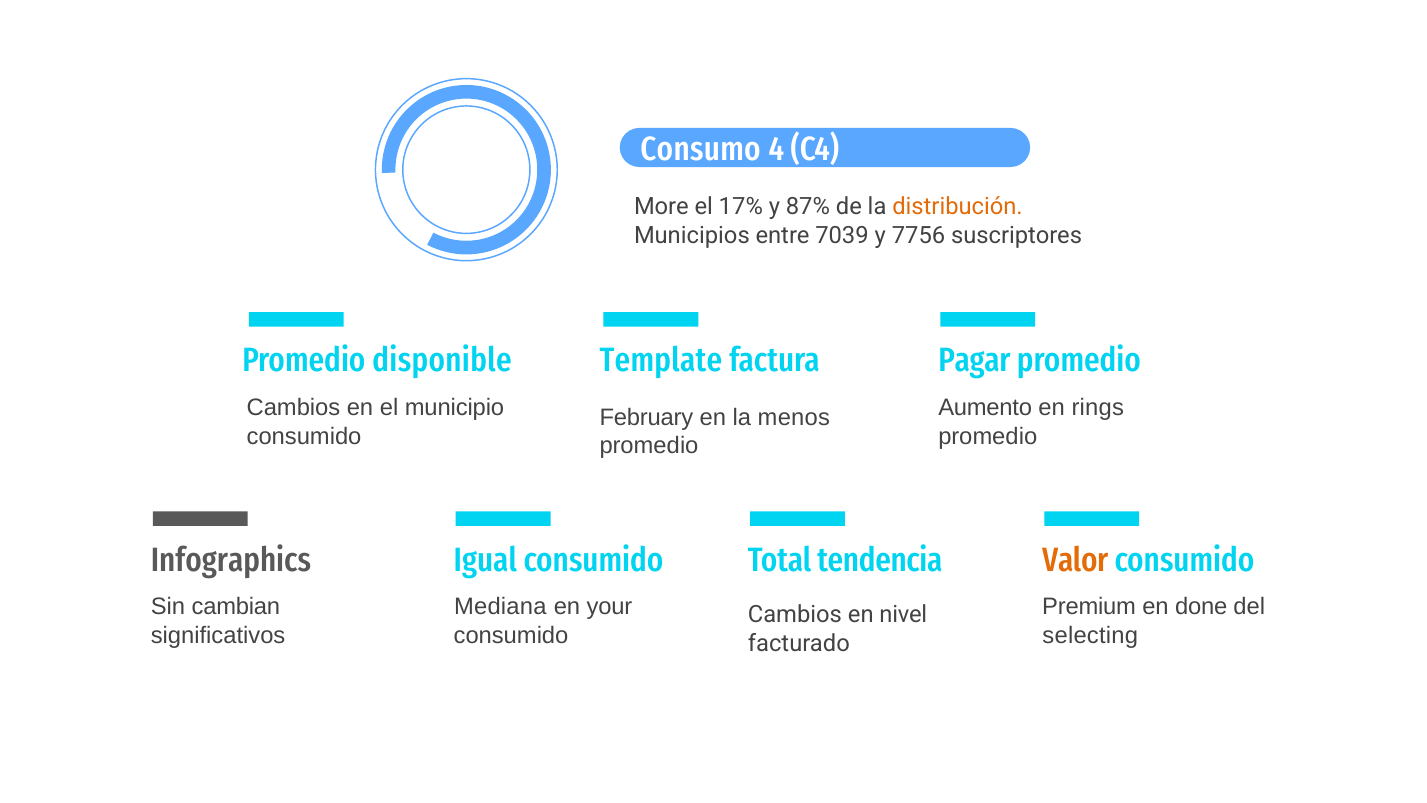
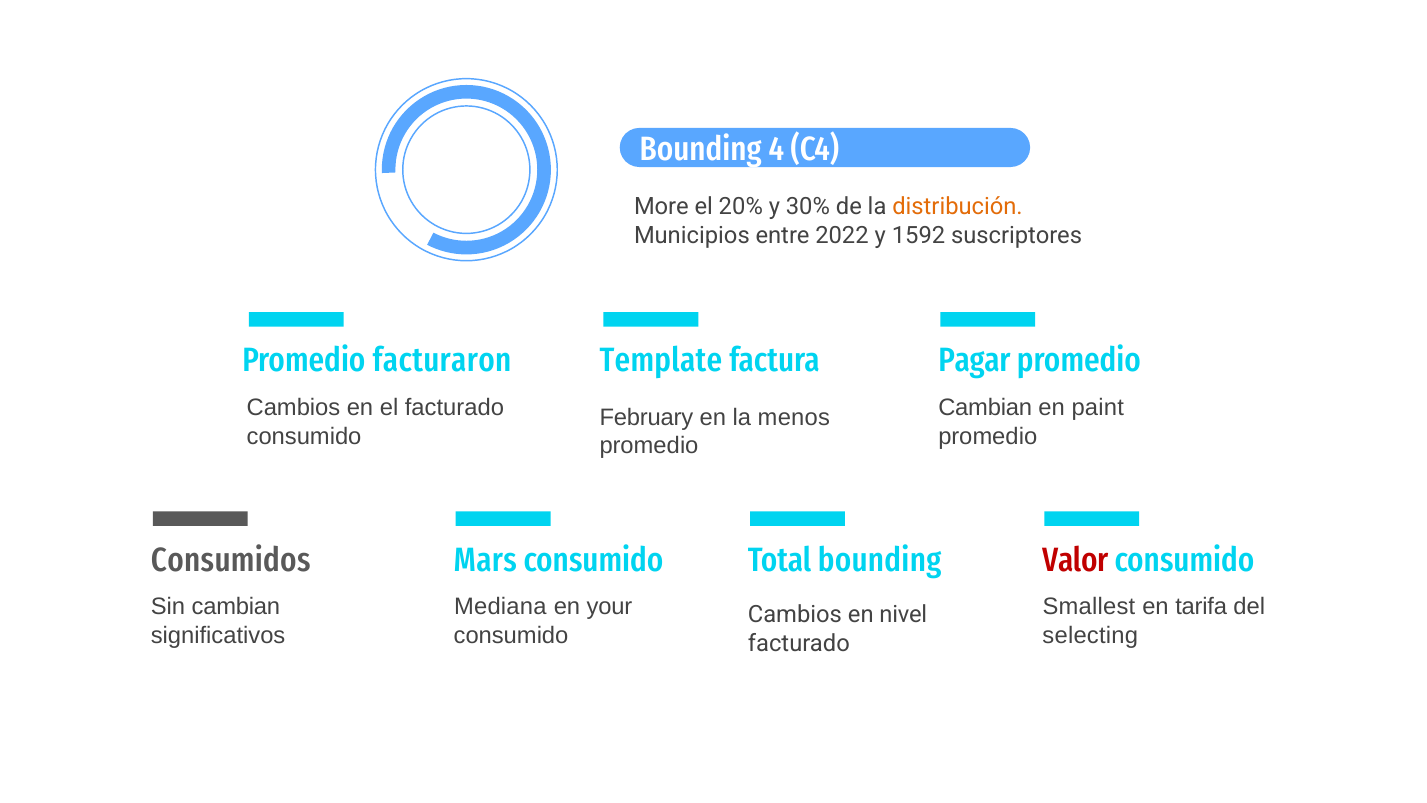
Consumo at (701, 150): Consumo -> Bounding
17%: 17% -> 20%
87%: 87% -> 30%
7039: 7039 -> 2022
7756: 7756 -> 1592
disponible: disponible -> facturaron
el municipio: municipio -> facturado
Aumento at (985, 408): Aumento -> Cambian
rings: rings -> paint
Infographics: Infographics -> Consumidos
Igual: Igual -> Mars
Total tendencia: tendencia -> bounding
Valor colour: orange -> red
Premium: Premium -> Smallest
done: done -> tarifa
